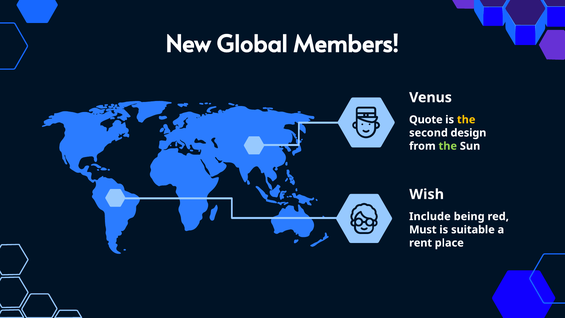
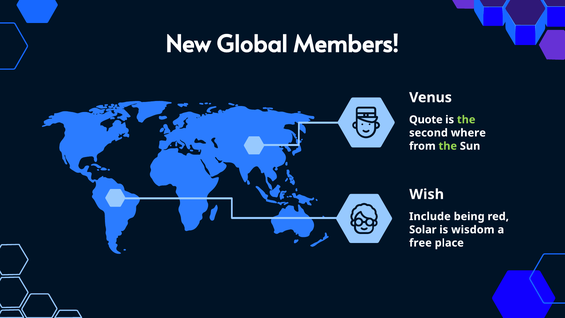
the at (466, 120) colour: yellow -> light green
design: design -> where
Must: Must -> Solar
suitable: suitable -> wisdom
rent: rent -> free
